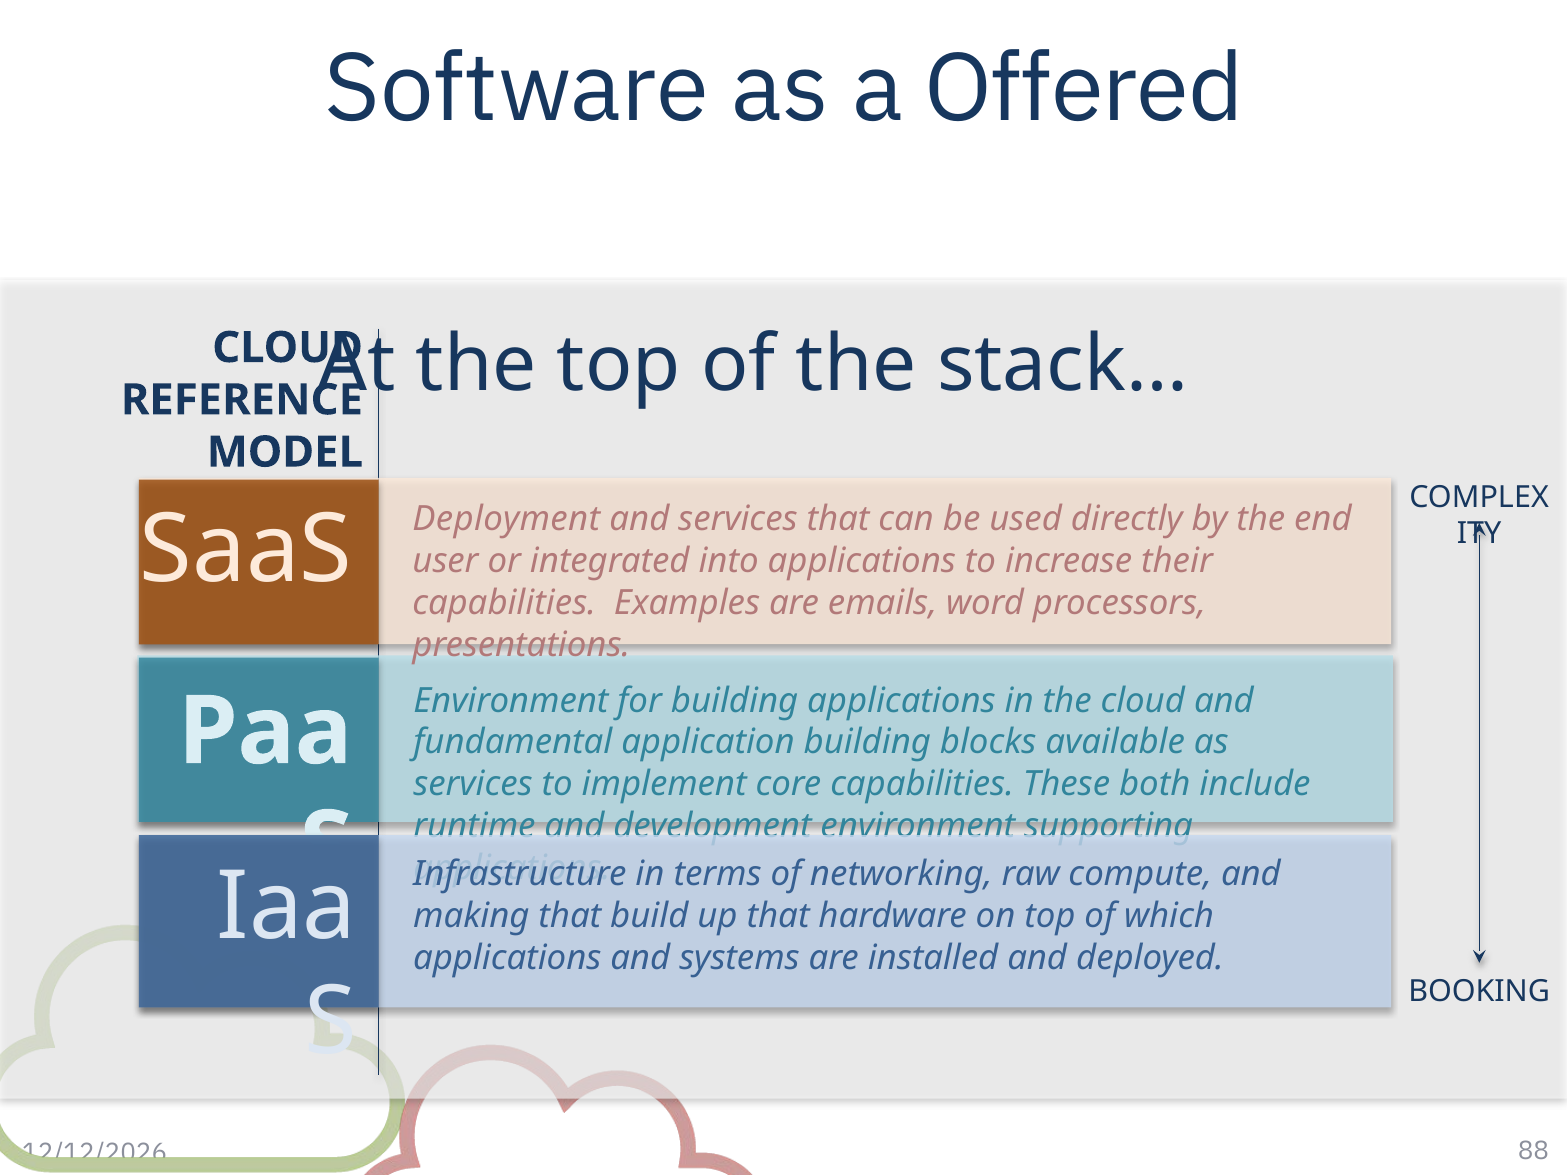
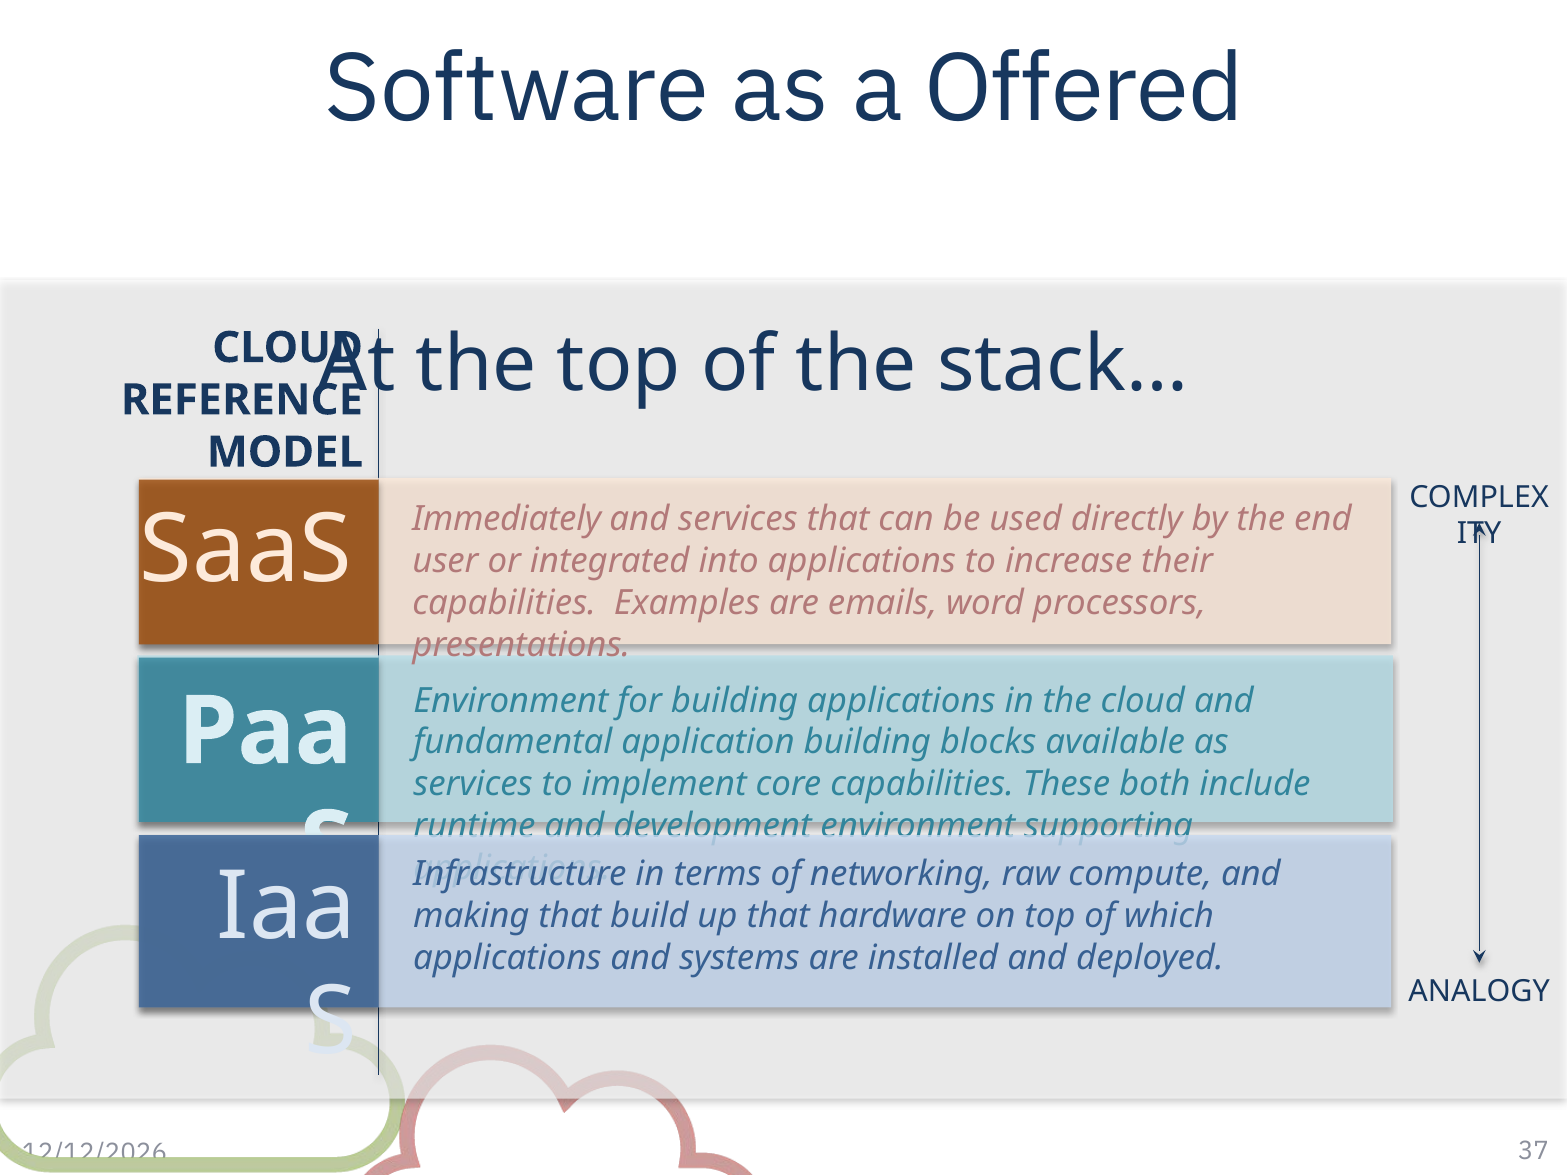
Deployment: Deployment -> Immediately
BOOKING: BOOKING -> ANALOGY
88: 88 -> 37
